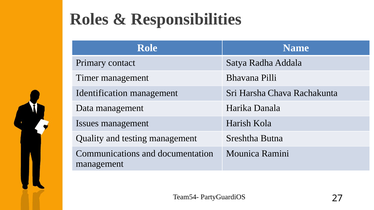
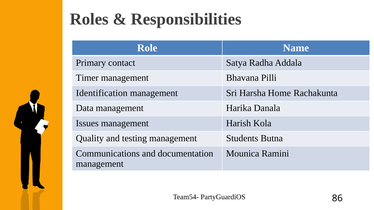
Chava: Chava -> Home
Sreshtha: Sreshtha -> Students
27: 27 -> 86
